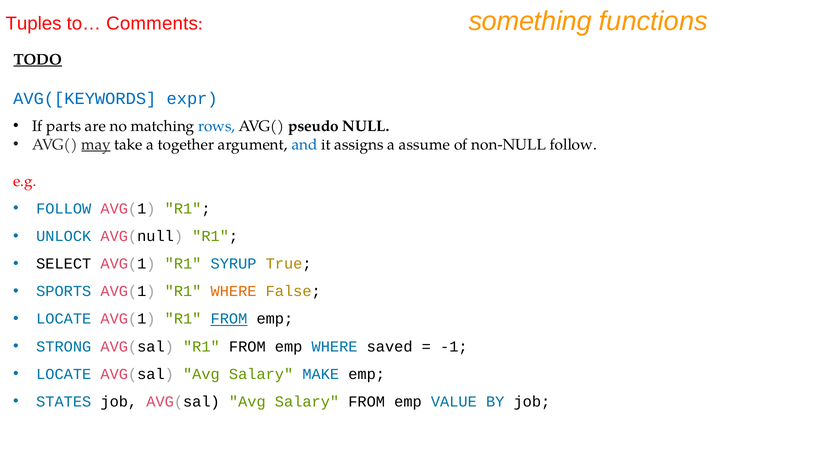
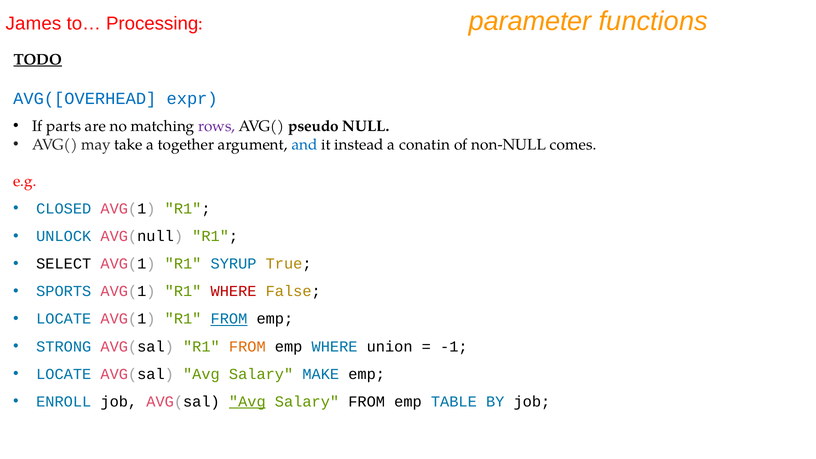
Tuples: Tuples -> James
Comments: Comments -> Processing
something: something -> parameter
AVG([KEYWORDS: AVG([KEYWORDS -> AVG([OVERHEAD
rows colour: blue -> purple
may underline: present -> none
assigns: assigns -> instead
assume: assume -> conatin
non-NULL follow: follow -> comes
FOLLOW at (64, 209): FOLLOW -> CLOSED
WHERE at (234, 291) colour: orange -> red
FROM at (247, 346) colour: black -> orange
saved: saved -> union
STATES: STATES -> ENROLL
Avg at (247, 402) underline: none -> present
VALUE: VALUE -> TABLE
